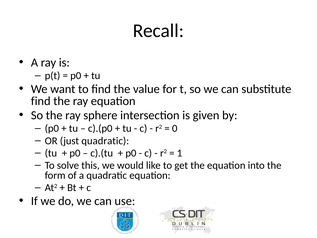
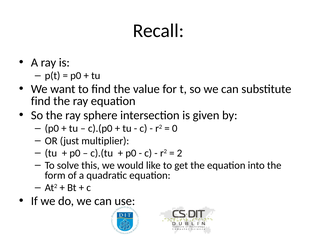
just quadratic: quadratic -> multiplier
1: 1 -> 2
